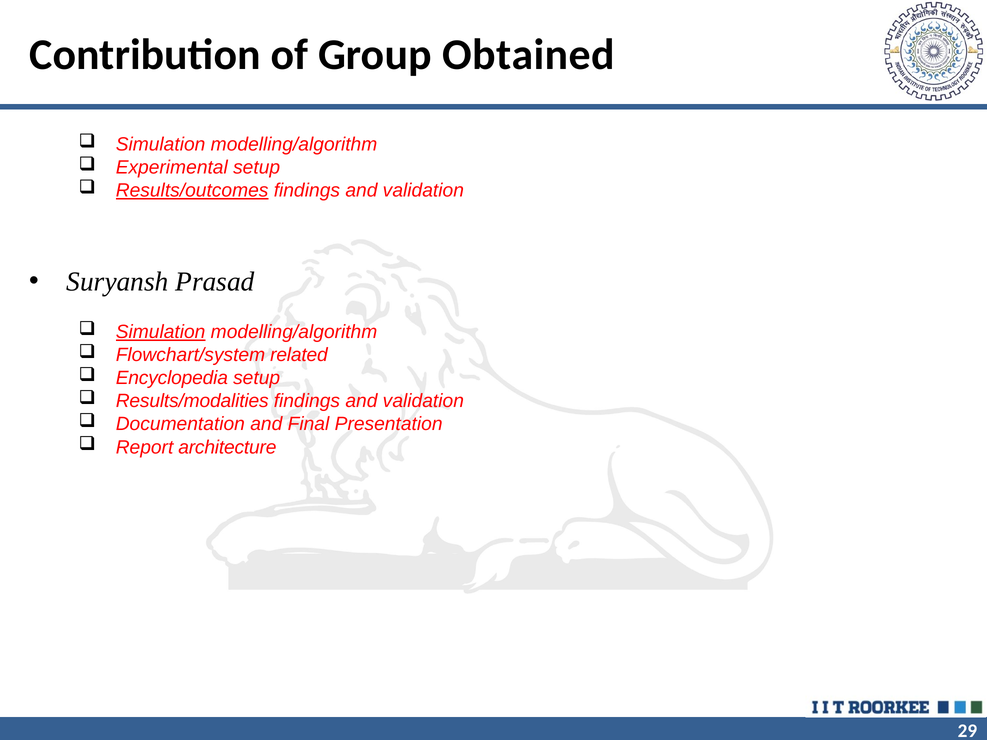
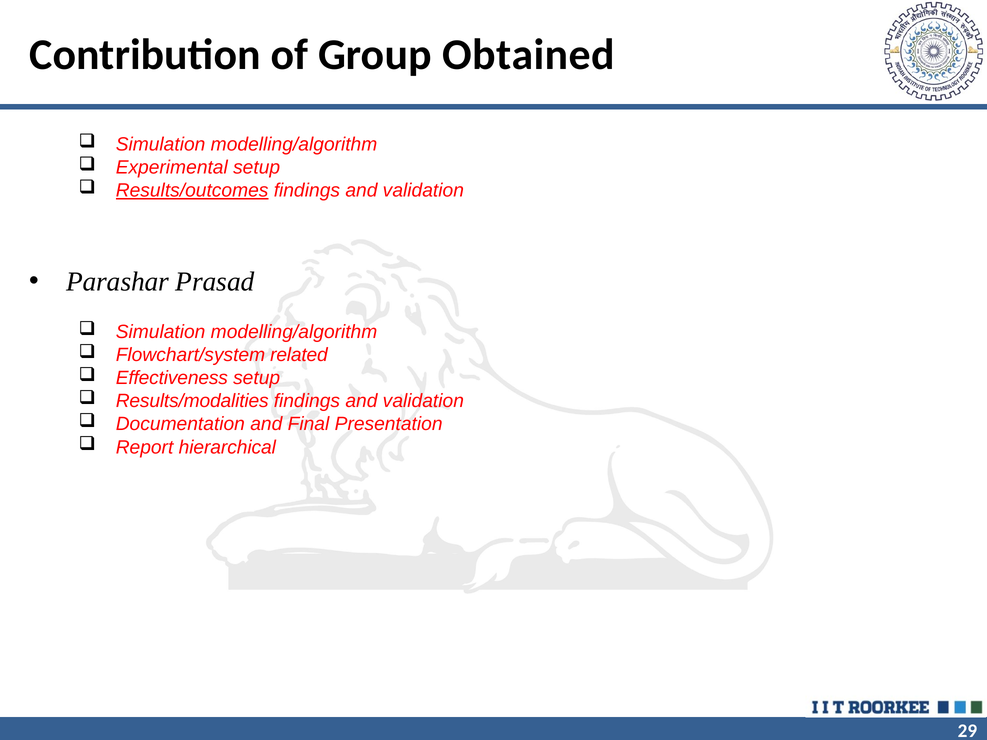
Suryansh: Suryansh -> Parashar
Simulation at (161, 332) underline: present -> none
Encyclopedia: Encyclopedia -> Effectiveness
architecture: architecture -> hierarchical
